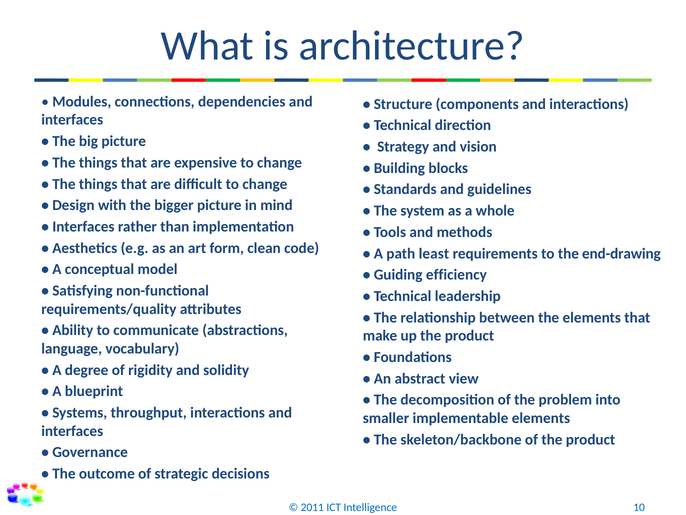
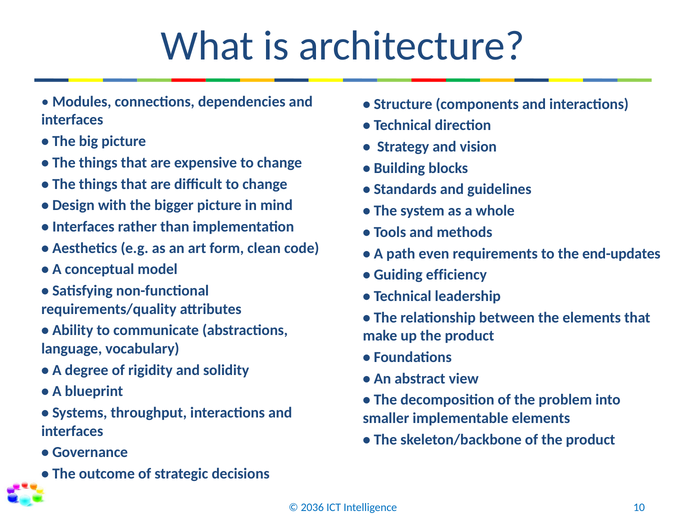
least: least -> even
end-drawing: end-drawing -> end-updates
2011: 2011 -> 2036
